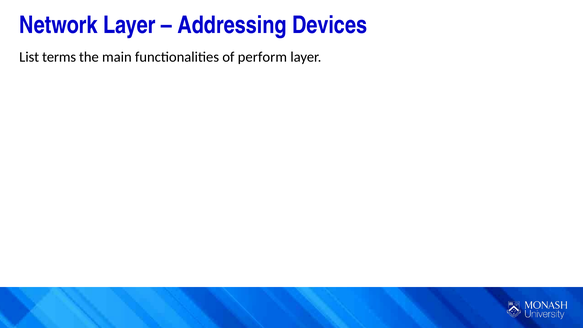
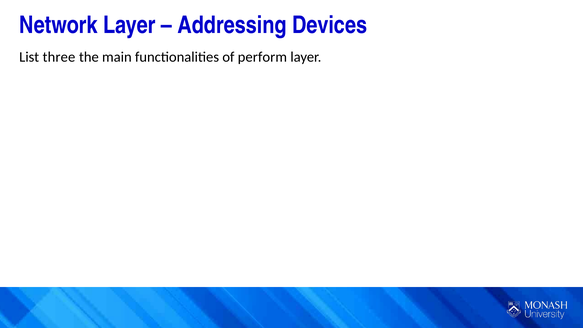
terms: terms -> three
